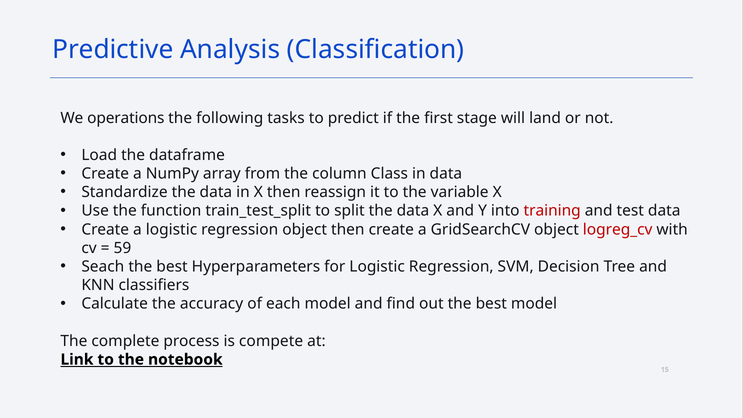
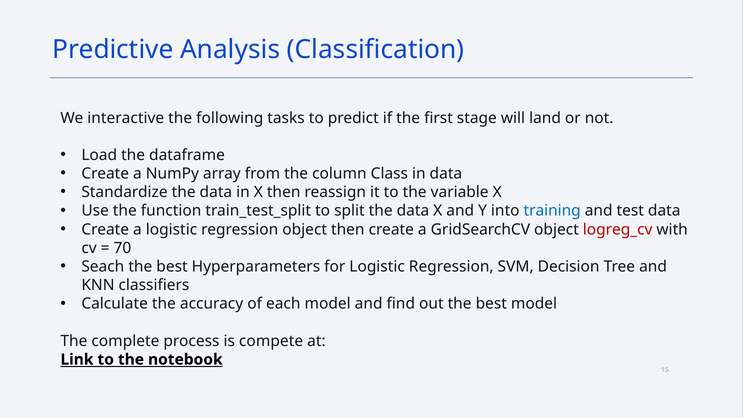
operations: operations -> interactive
training colour: red -> blue
59: 59 -> 70
